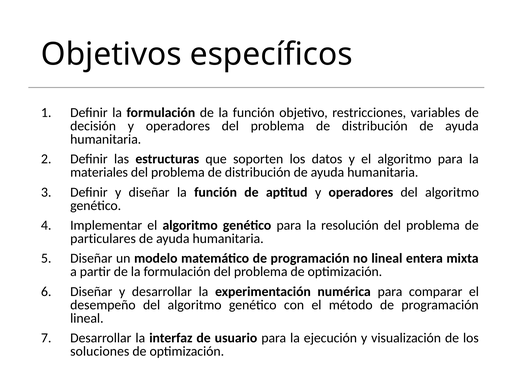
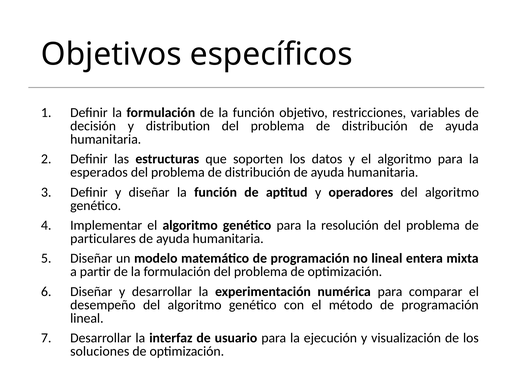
decisión y operadores: operadores -> distribution
materiales: materiales -> esperados
